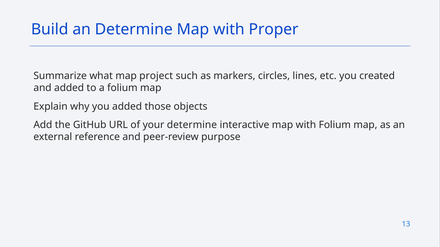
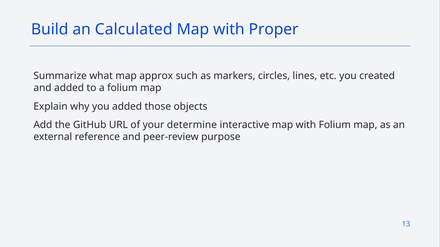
an Determine: Determine -> Calculated
project: project -> approx
